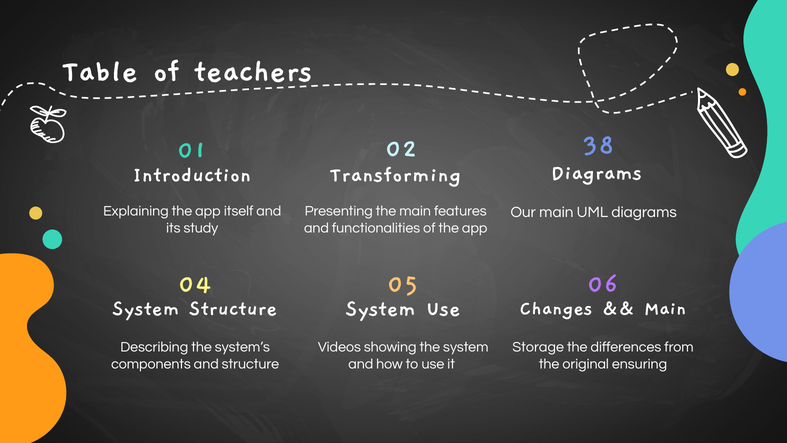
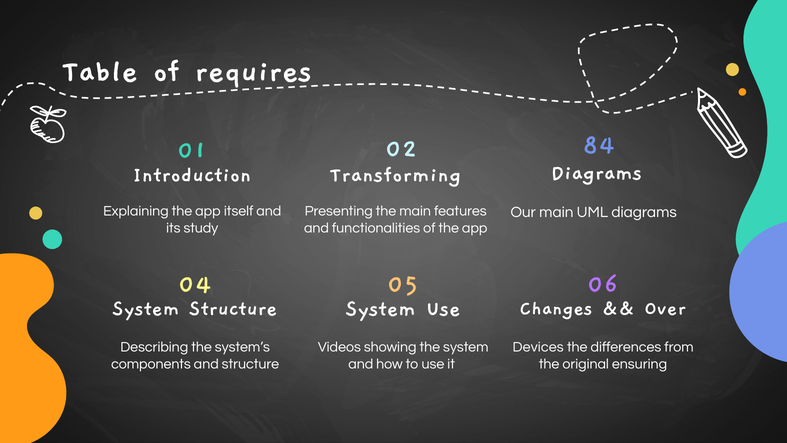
teachers: teachers -> requires
38: 38 -> 84
Main at (665, 307): Main -> Over
Storage: Storage -> Devices
